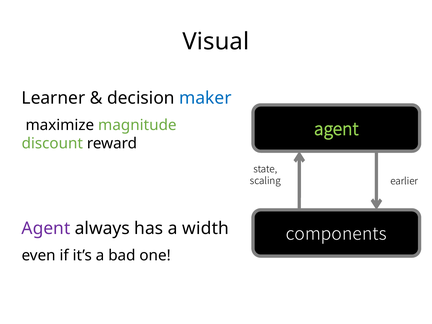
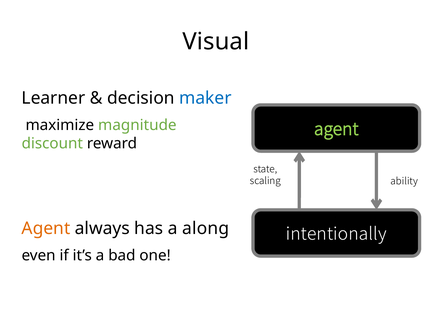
earlier: earlier -> ability
Agent at (46, 228) colour: purple -> orange
width: width -> along
components: components -> intentionally
